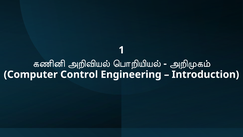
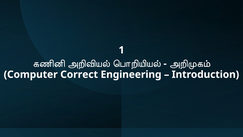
Control: Control -> Correct
